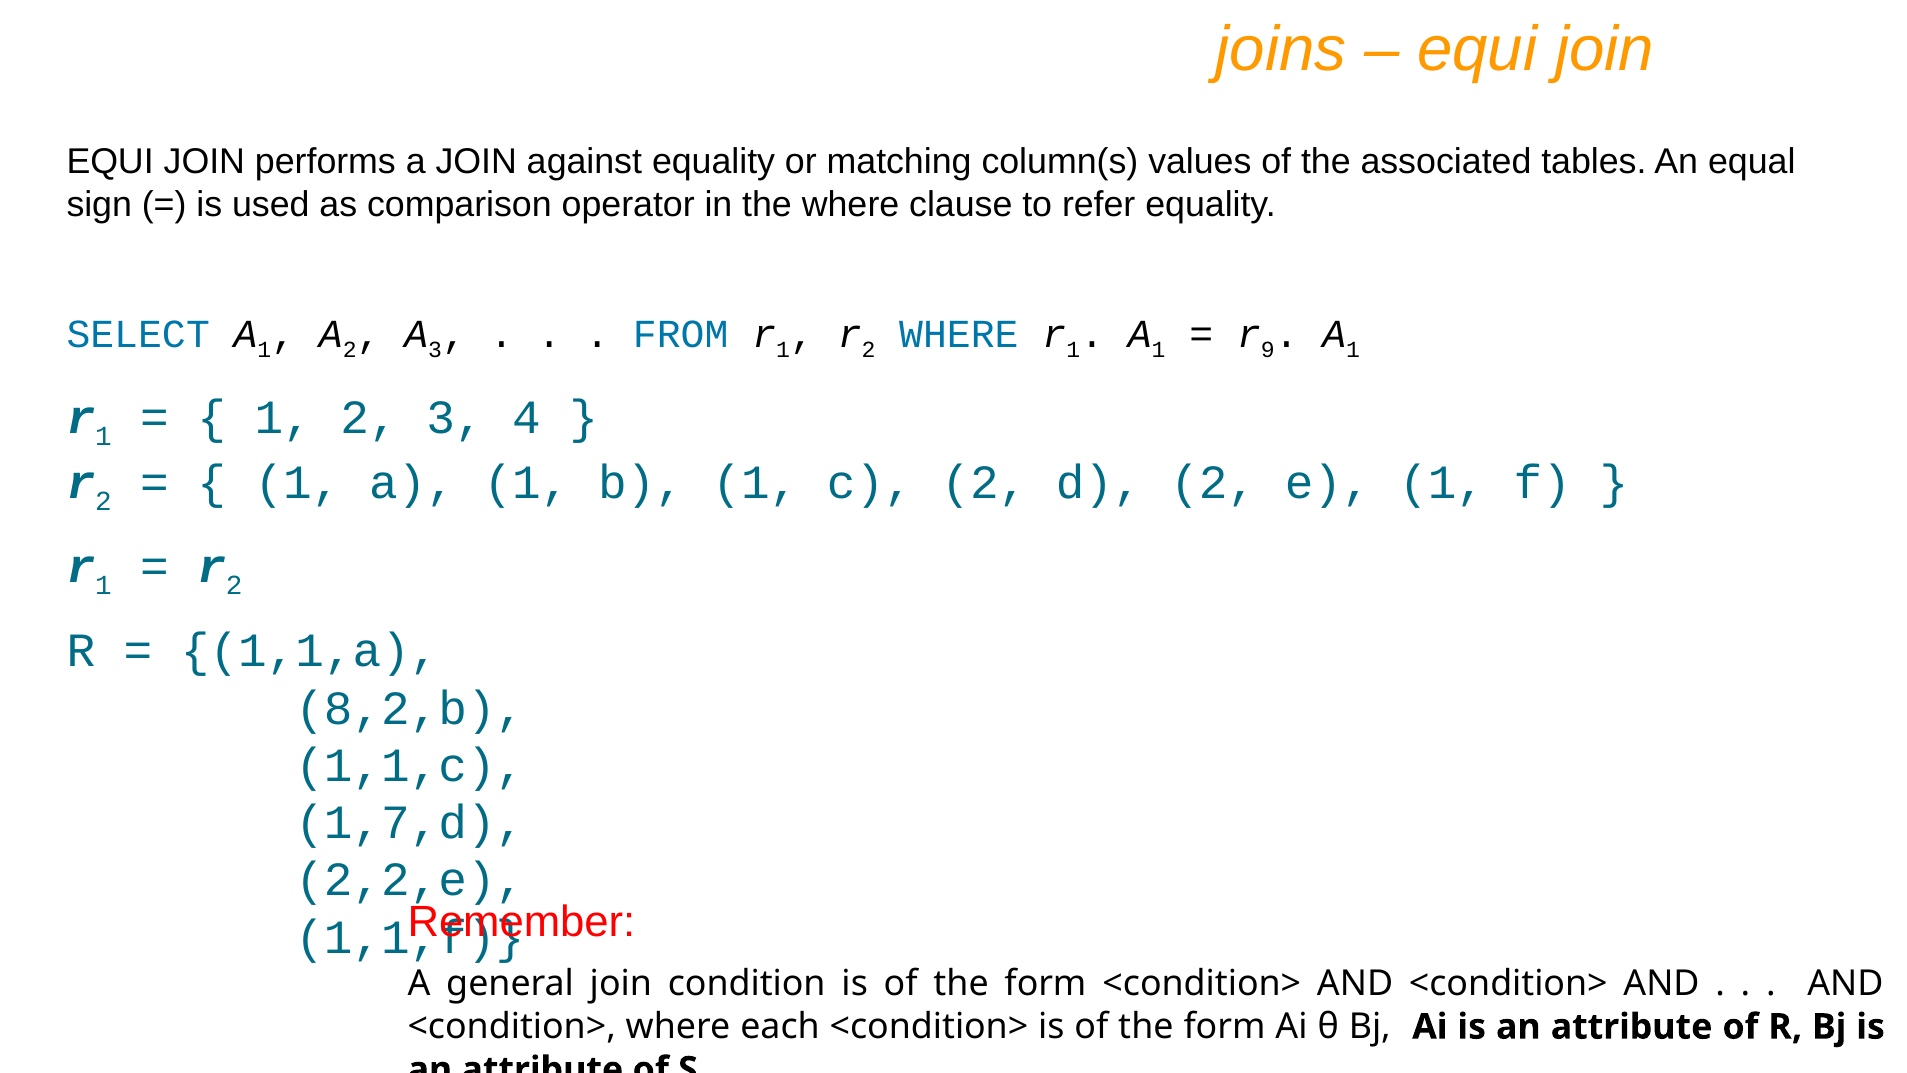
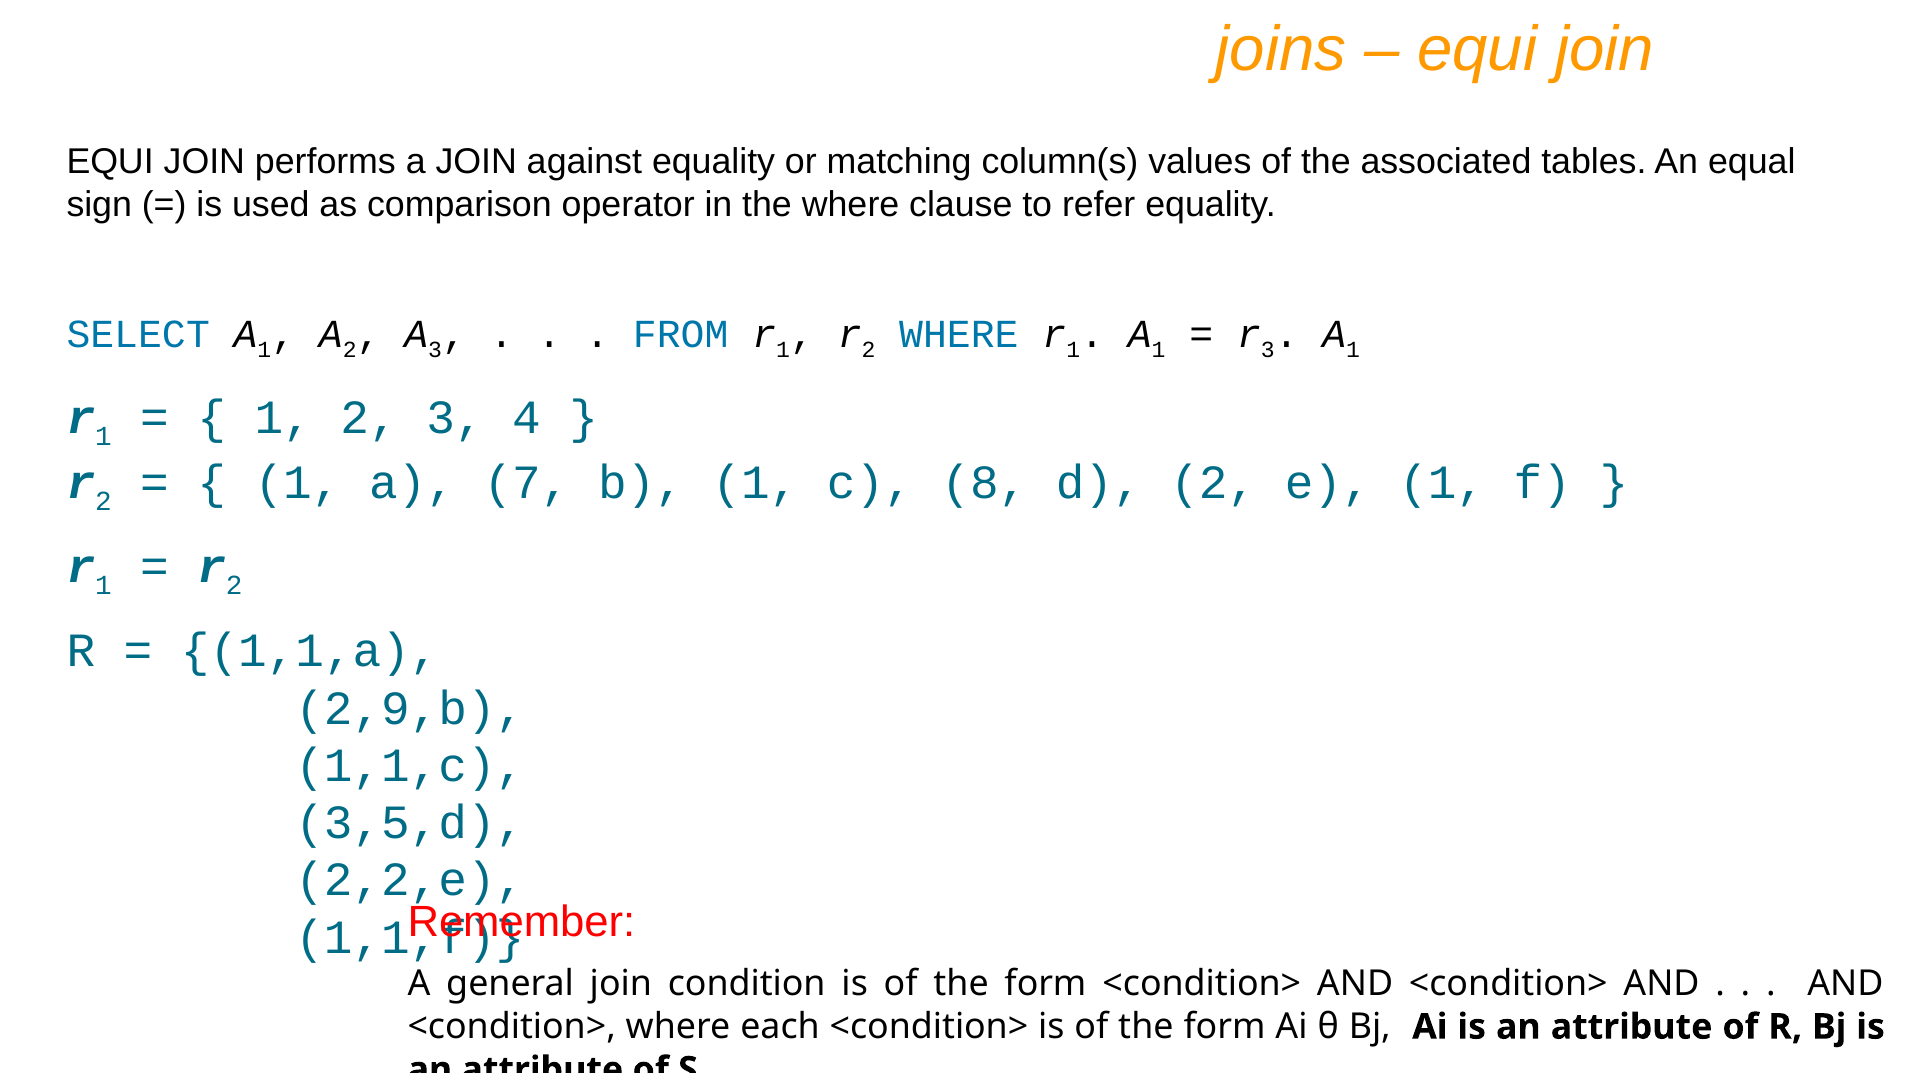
r 9: 9 -> 3
1 a 1: 1 -> 7
c 2: 2 -> 8
8,2,b: 8,2,b -> 2,9,b
1,7,d: 1,7,d -> 3,5,d
